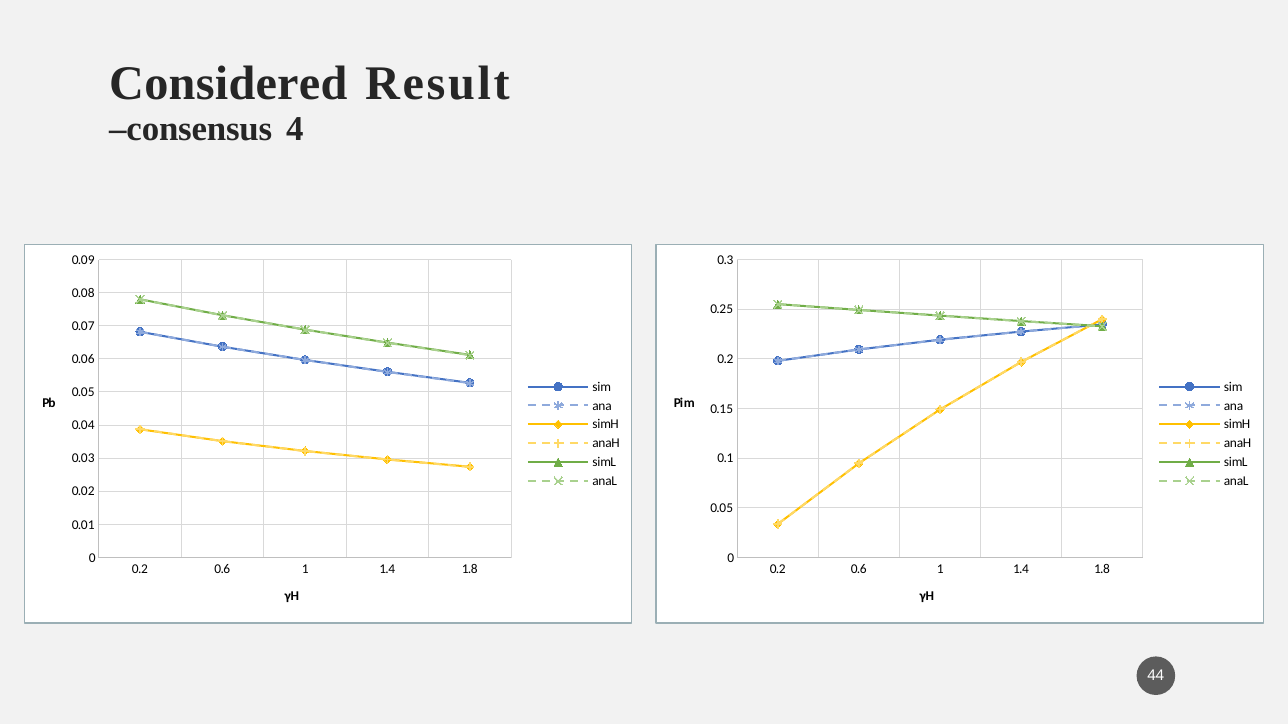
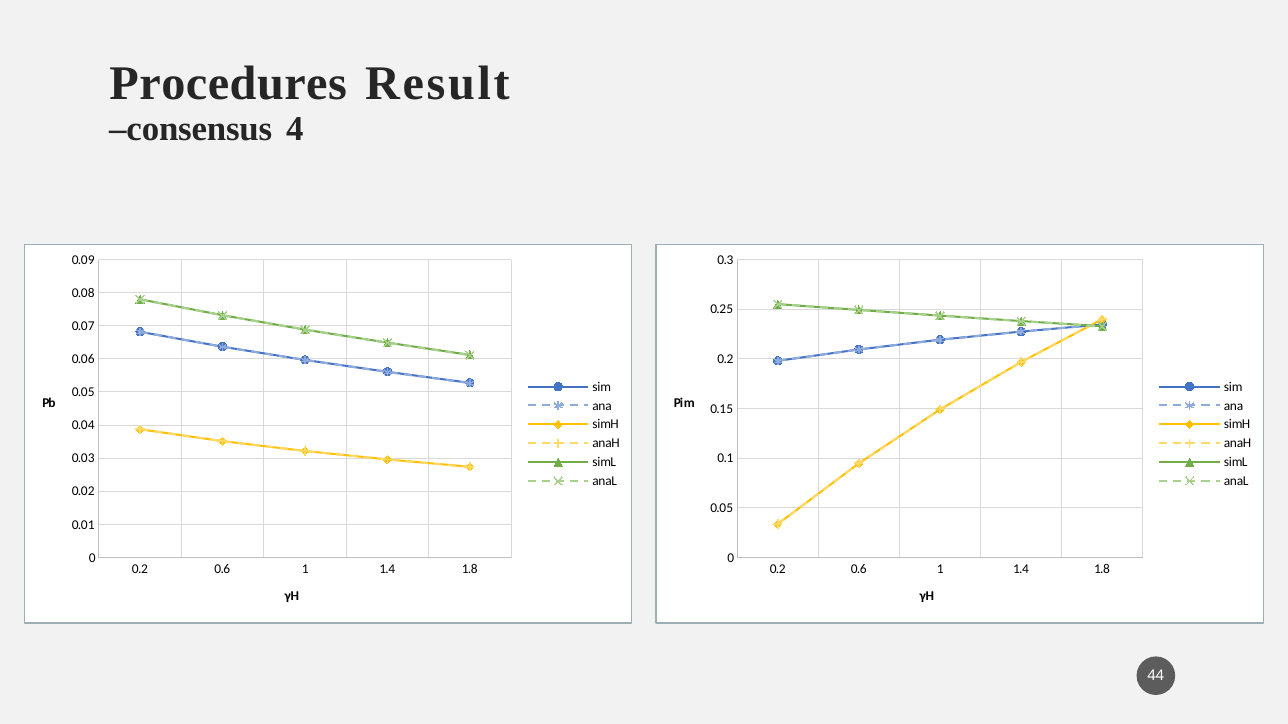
Considered: Considered -> Procedures
